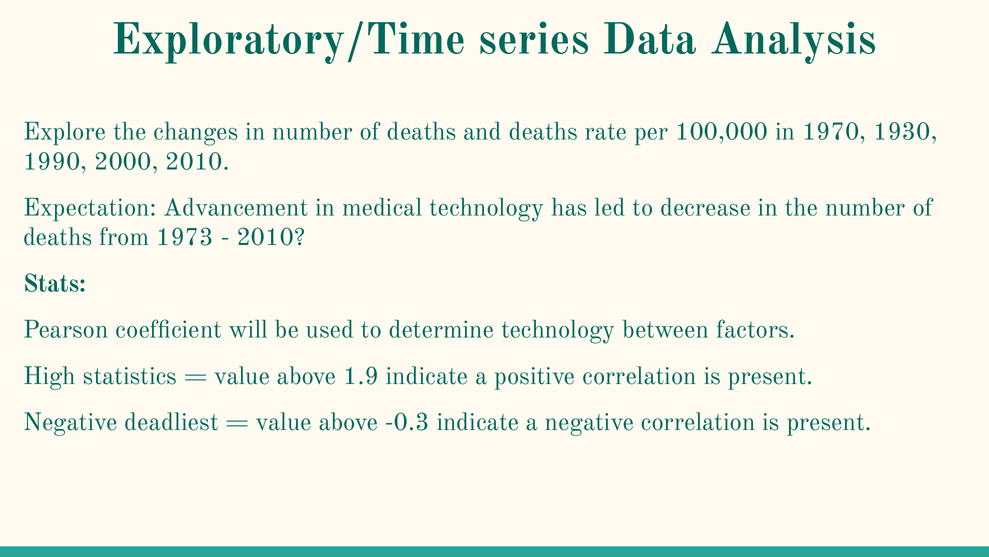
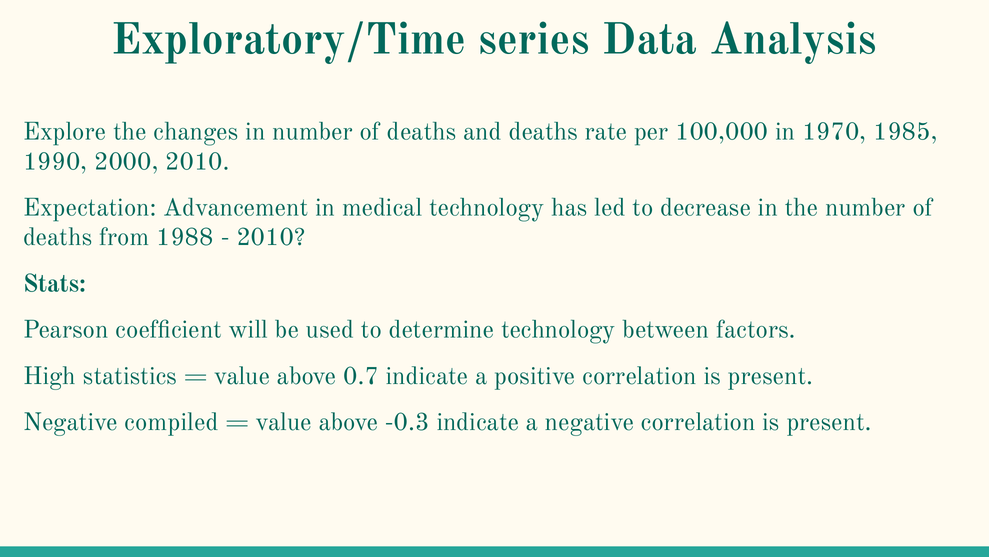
1930: 1930 -> 1985
1973: 1973 -> 1988
1.9: 1.9 -> 0.7
deadliest: deadliest -> compiled
